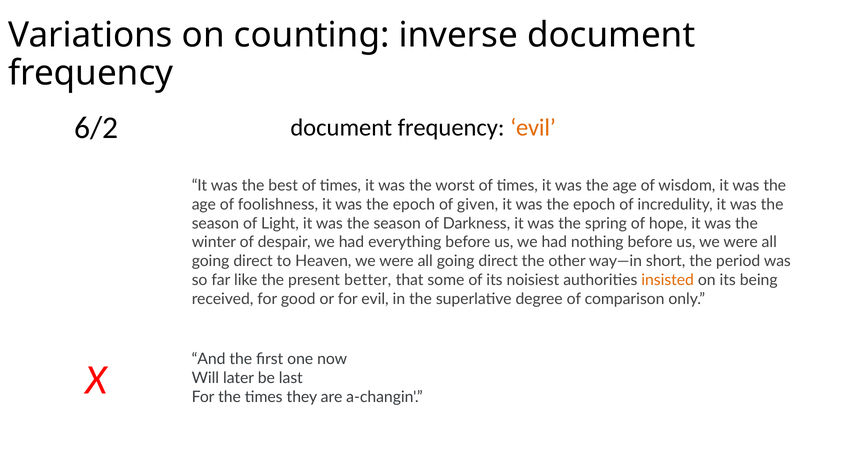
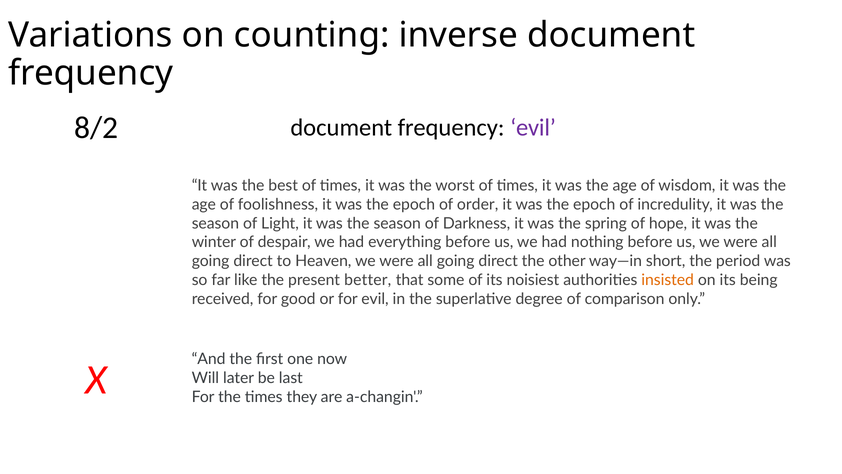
6/2: 6/2 -> 8/2
evil at (533, 127) colour: orange -> purple
given: given -> order
